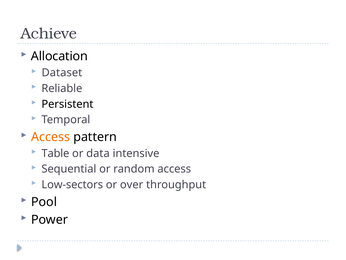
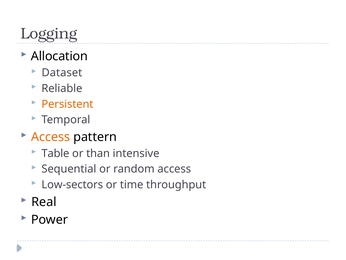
Achieve: Achieve -> Logging
Persistent colour: black -> orange
data: data -> than
over: over -> time
Pool: Pool -> Real
